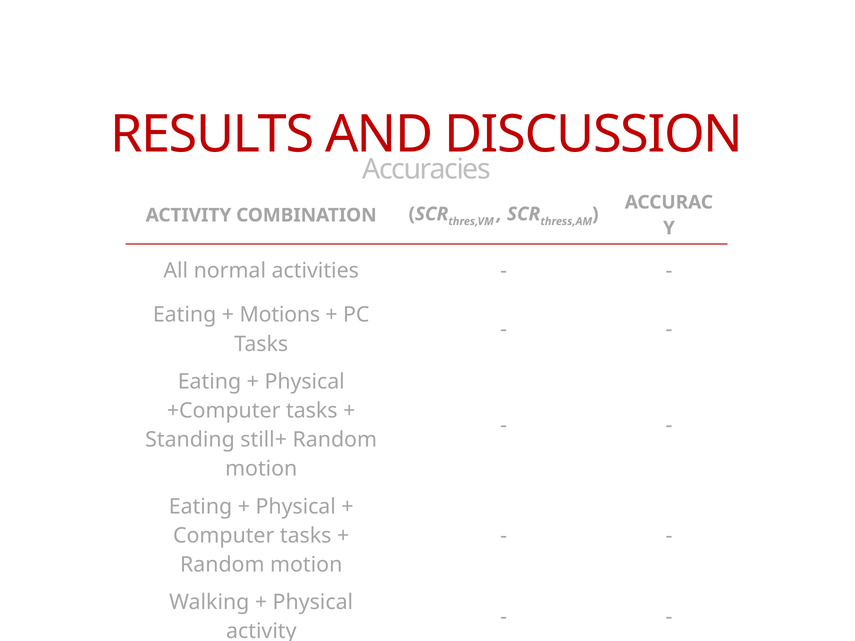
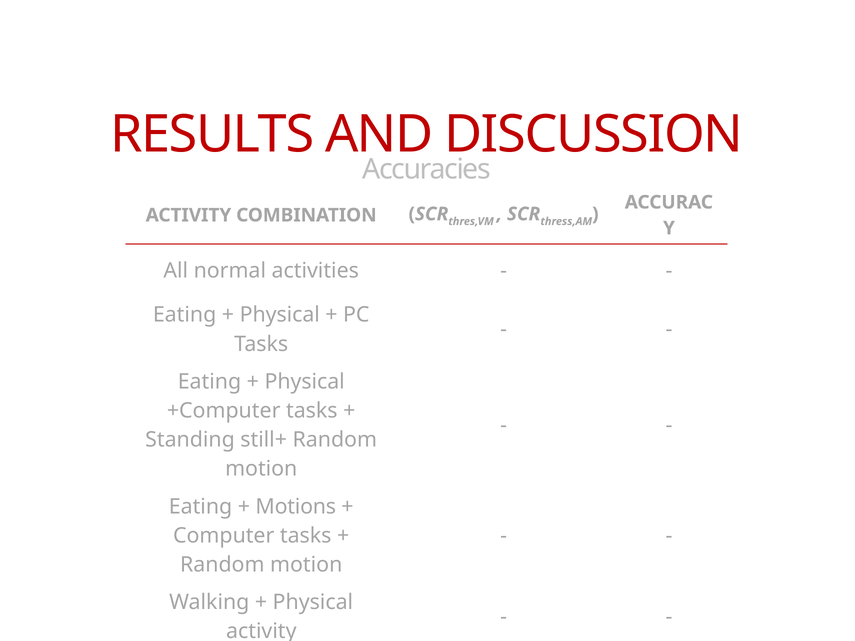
Motions at (280, 315): Motions -> Physical
Physical at (296, 507): Physical -> Motions
